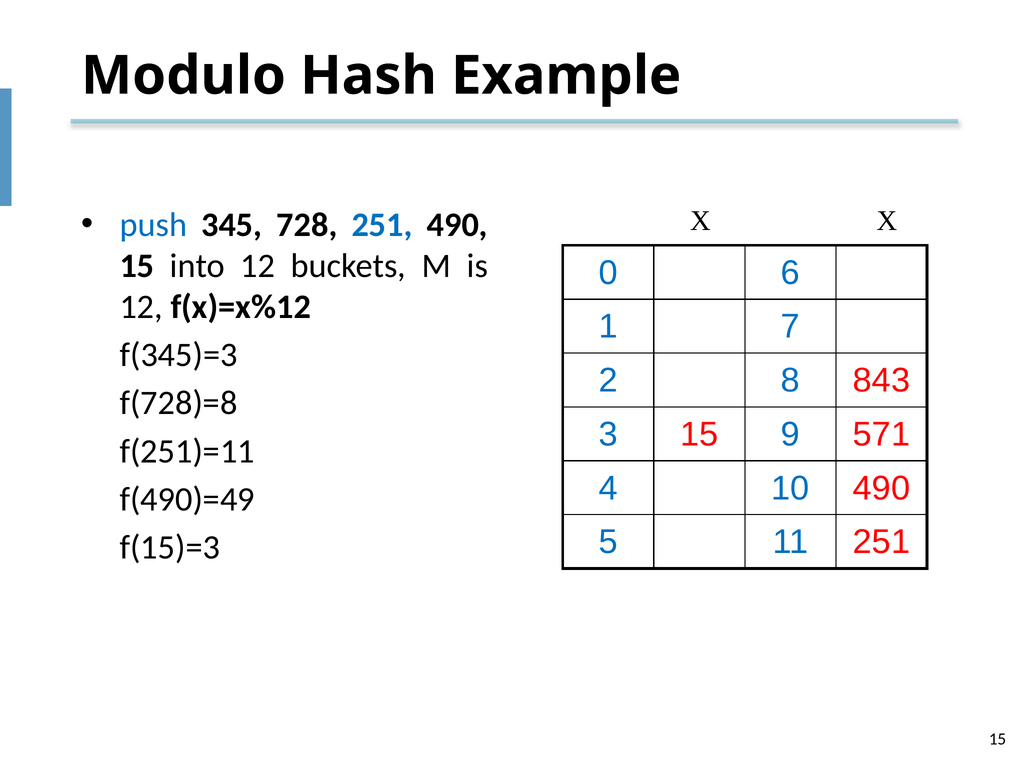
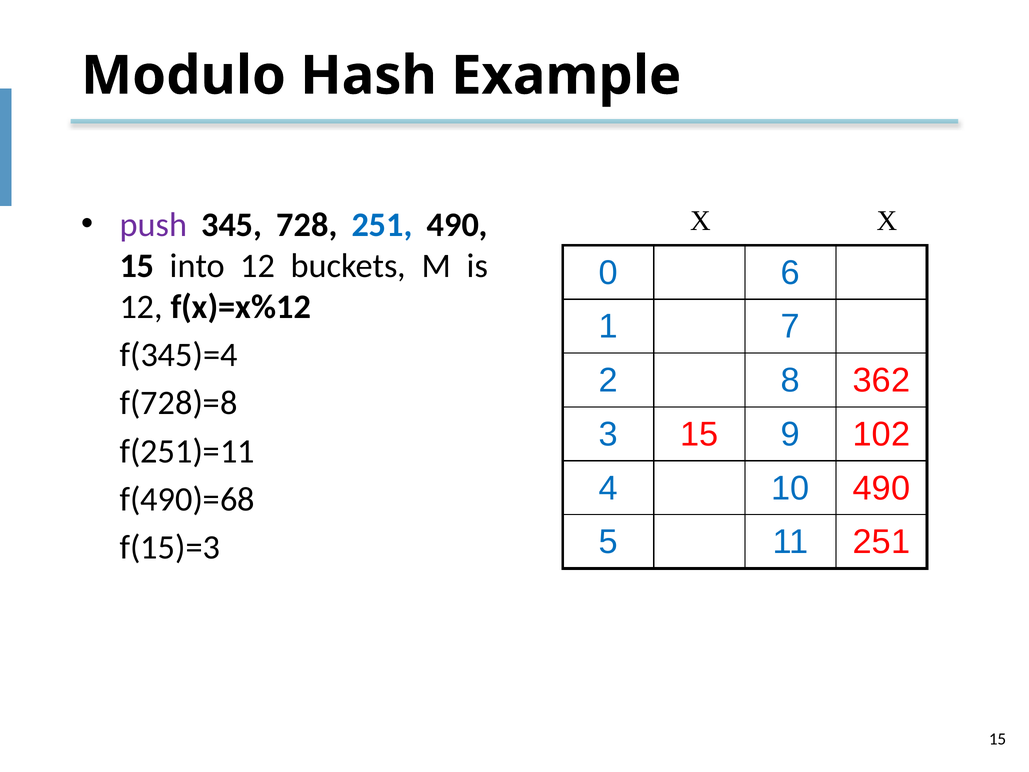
push colour: blue -> purple
f(345)=3: f(345)=3 -> f(345)=4
843: 843 -> 362
571: 571 -> 102
f(490)=49: f(490)=49 -> f(490)=68
